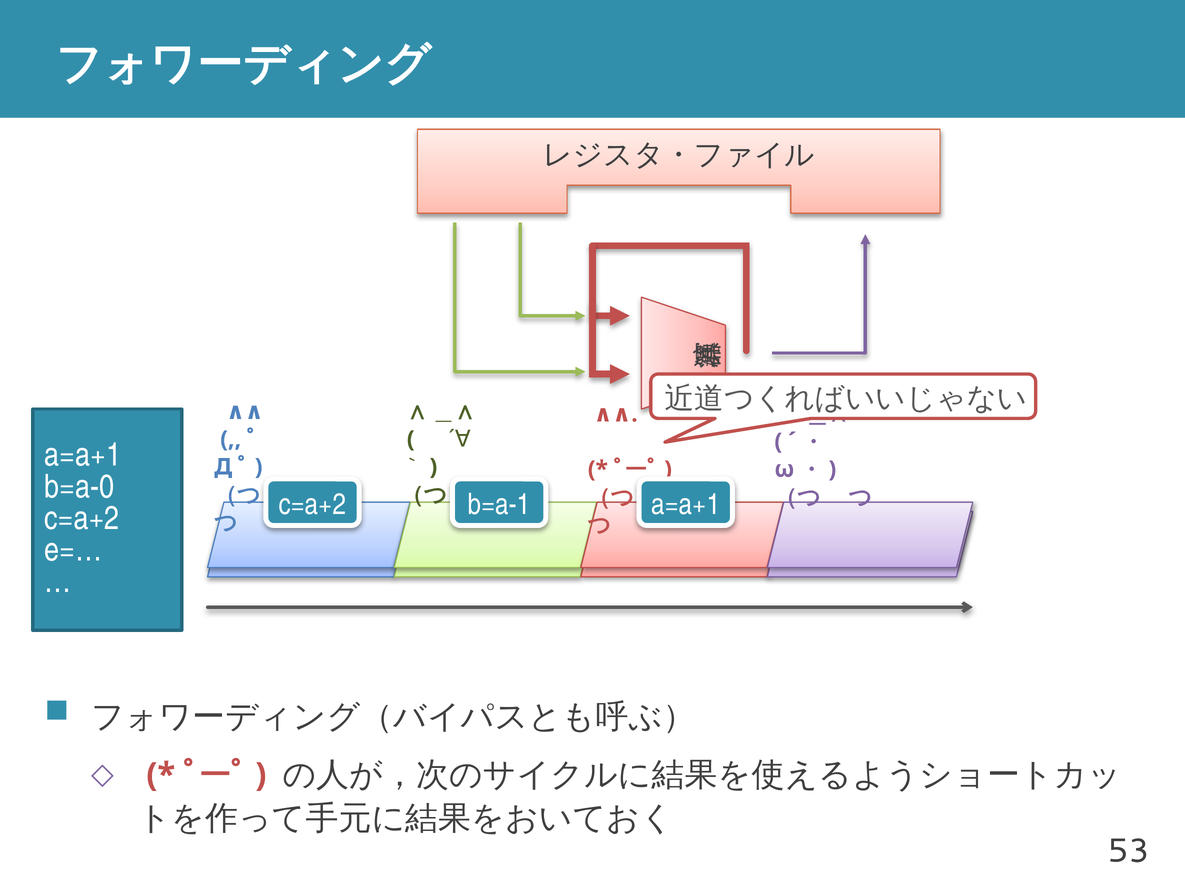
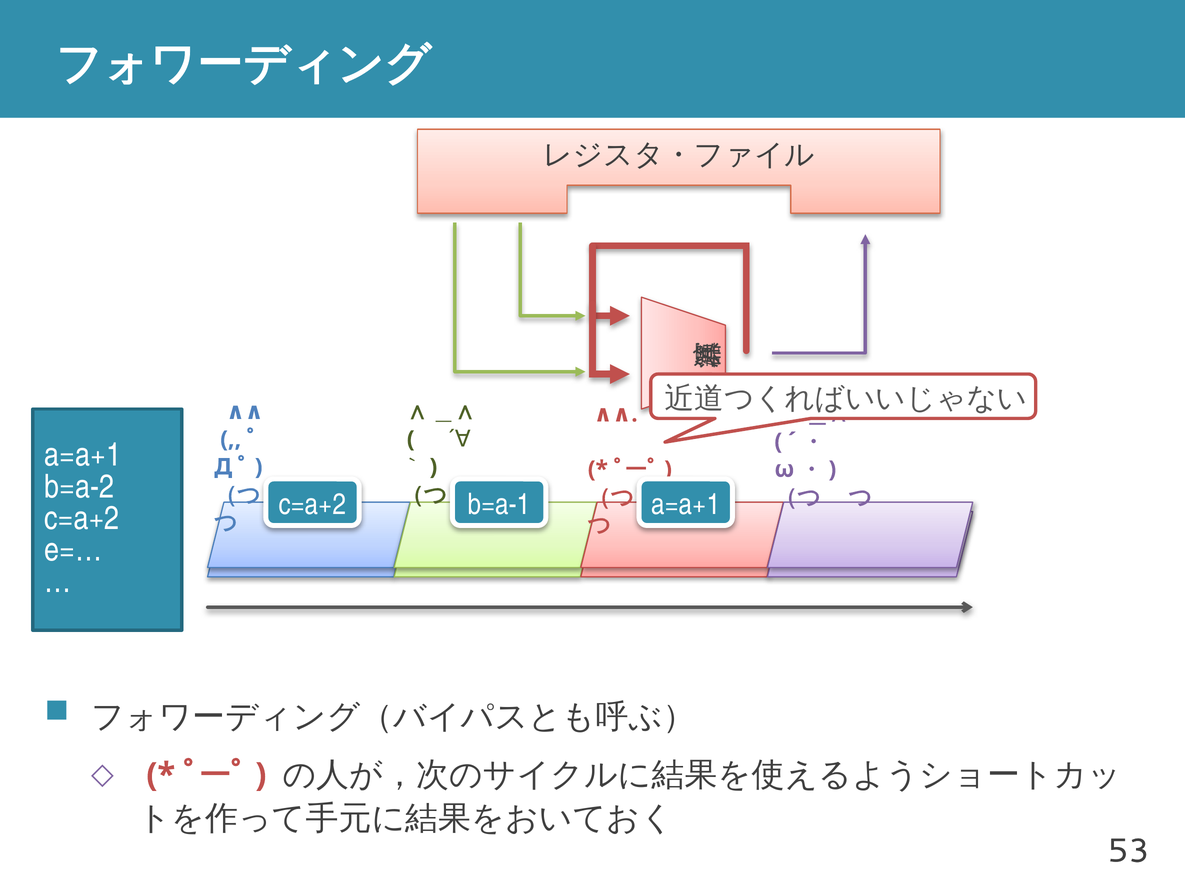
b=a-0: b=a-0 -> b=a-2
